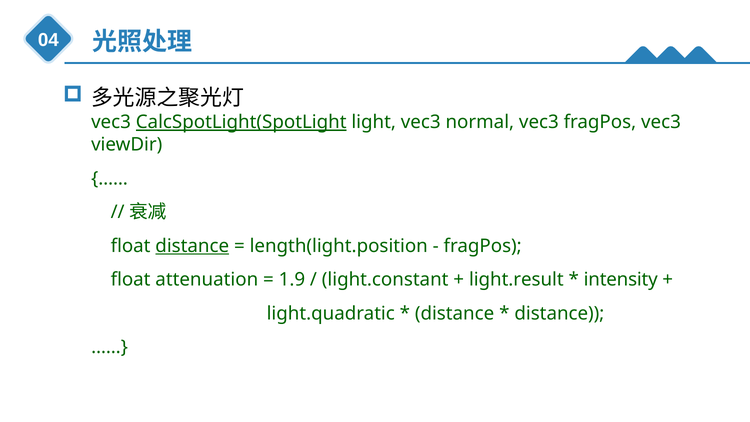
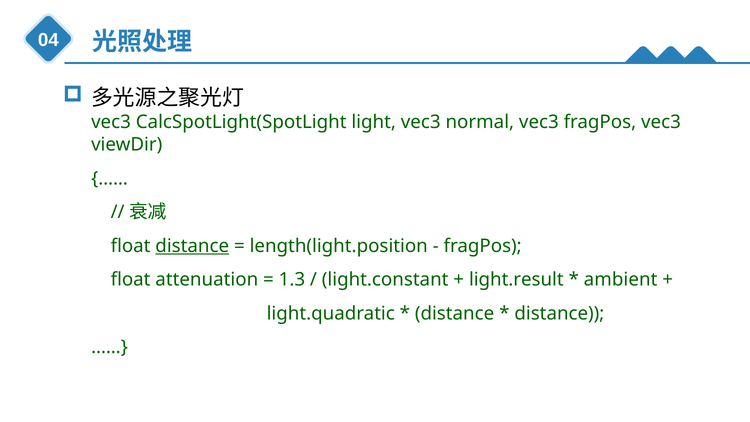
CalcSpotLight(SpotLight underline: present -> none
1.9: 1.9 -> 1.3
intensity: intensity -> ambient
